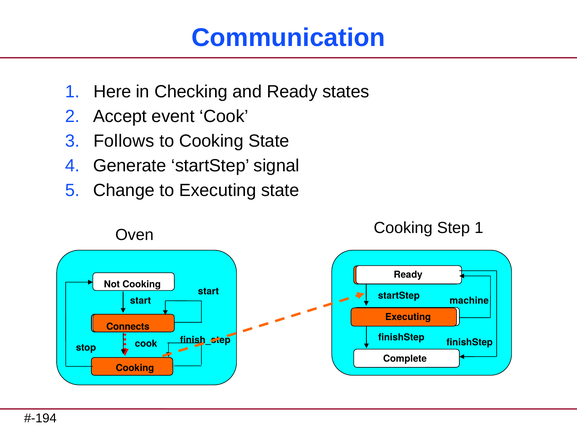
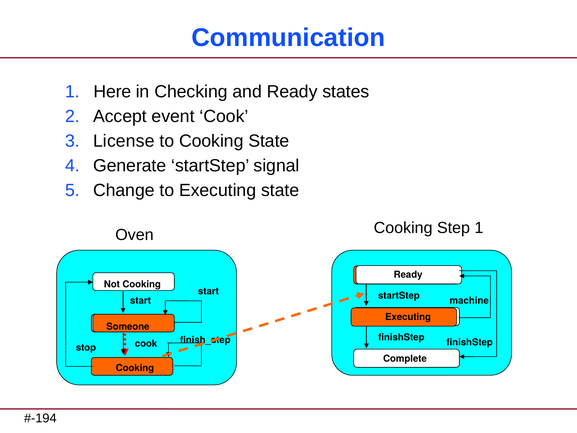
Follows: Follows -> License
Connects: Connects -> Someone
